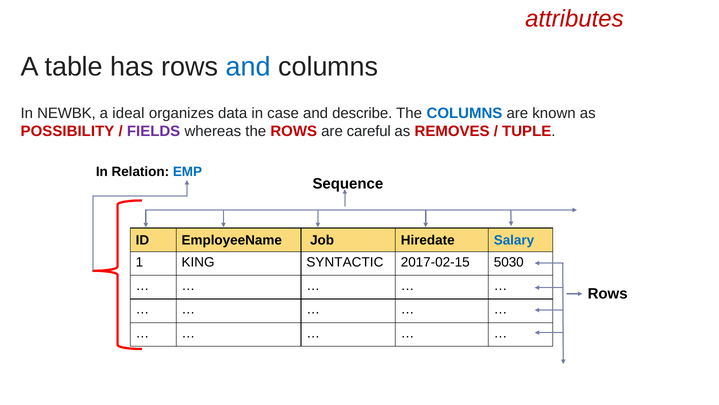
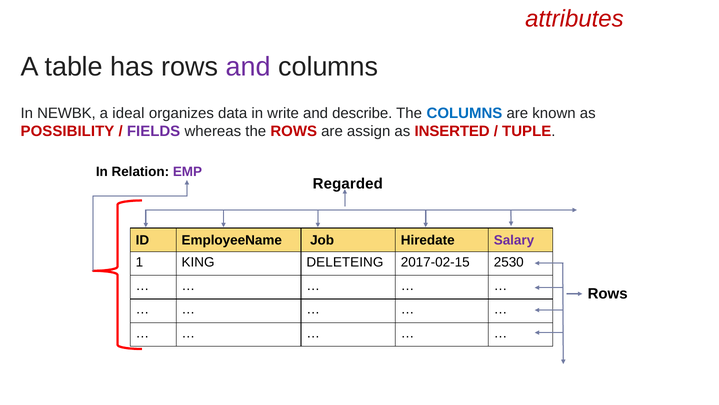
and at (248, 67) colour: blue -> purple
case: case -> write
careful: careful -> assign
REMOVES: REMOVES -> INSERTED
EMP colour: blue -> purple
Sequence: Sequence -> Regarded
Salary colour: blue -> purple
SYNTACTIC: SYNTACTIC -> DELETEING
5030: 5030 -> 2530
